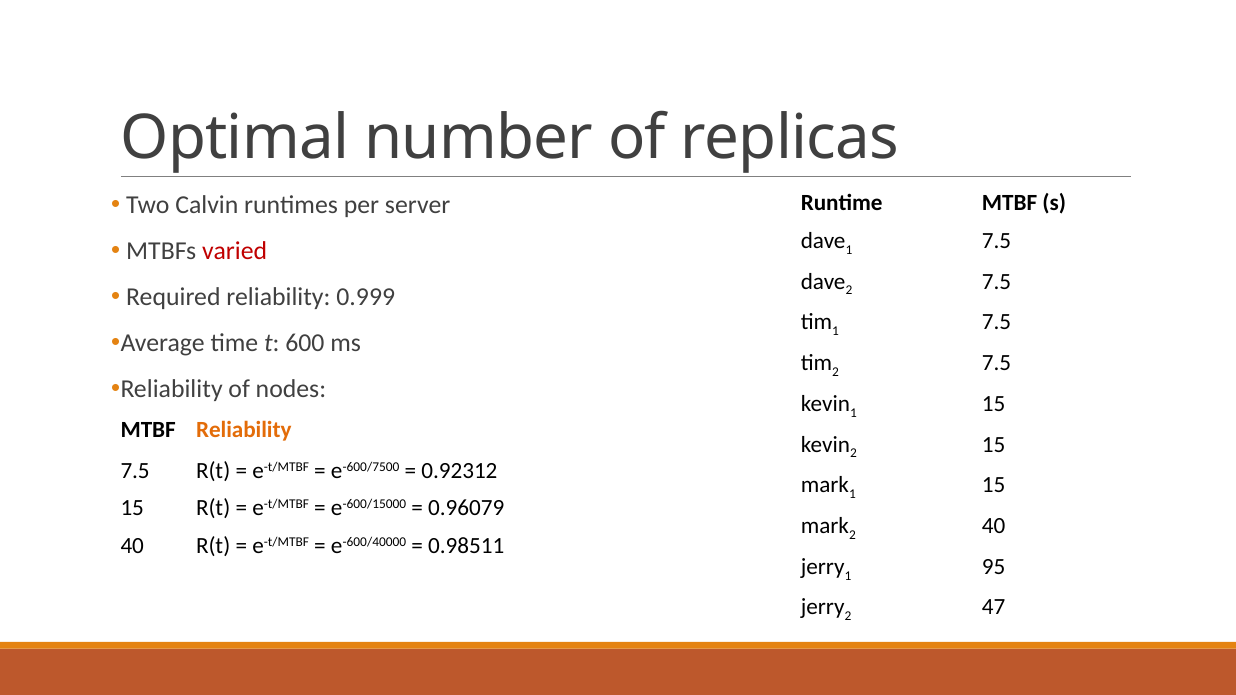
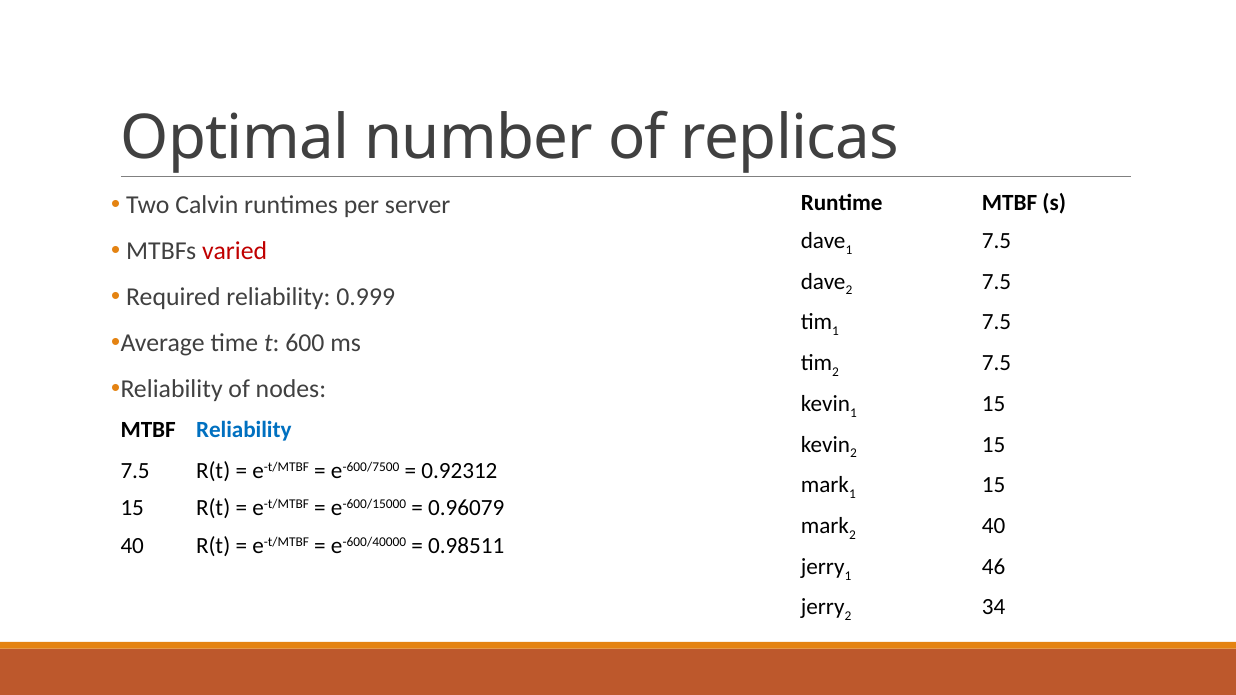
Reliability at (244, 430) colour: orange -> blue
95: 95 -> 46
47: 47 -> 34
